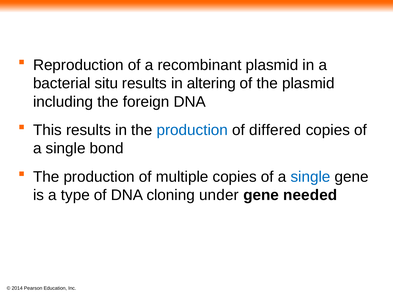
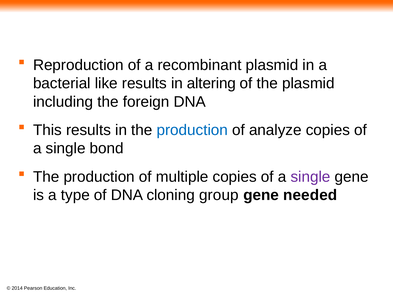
situ: situ -> like
differed: differed -> analyze
single at (311, 177) colour: blue -> purple
under: under -> group
